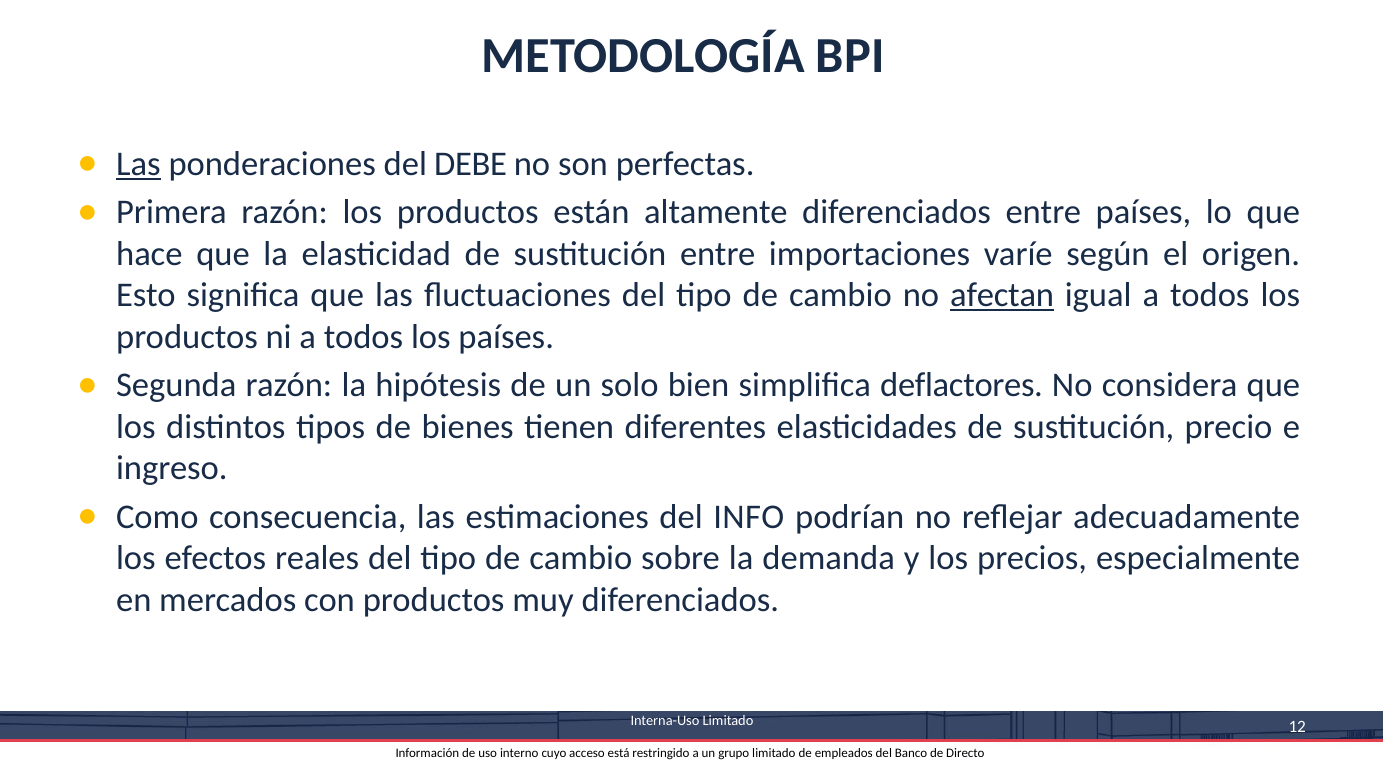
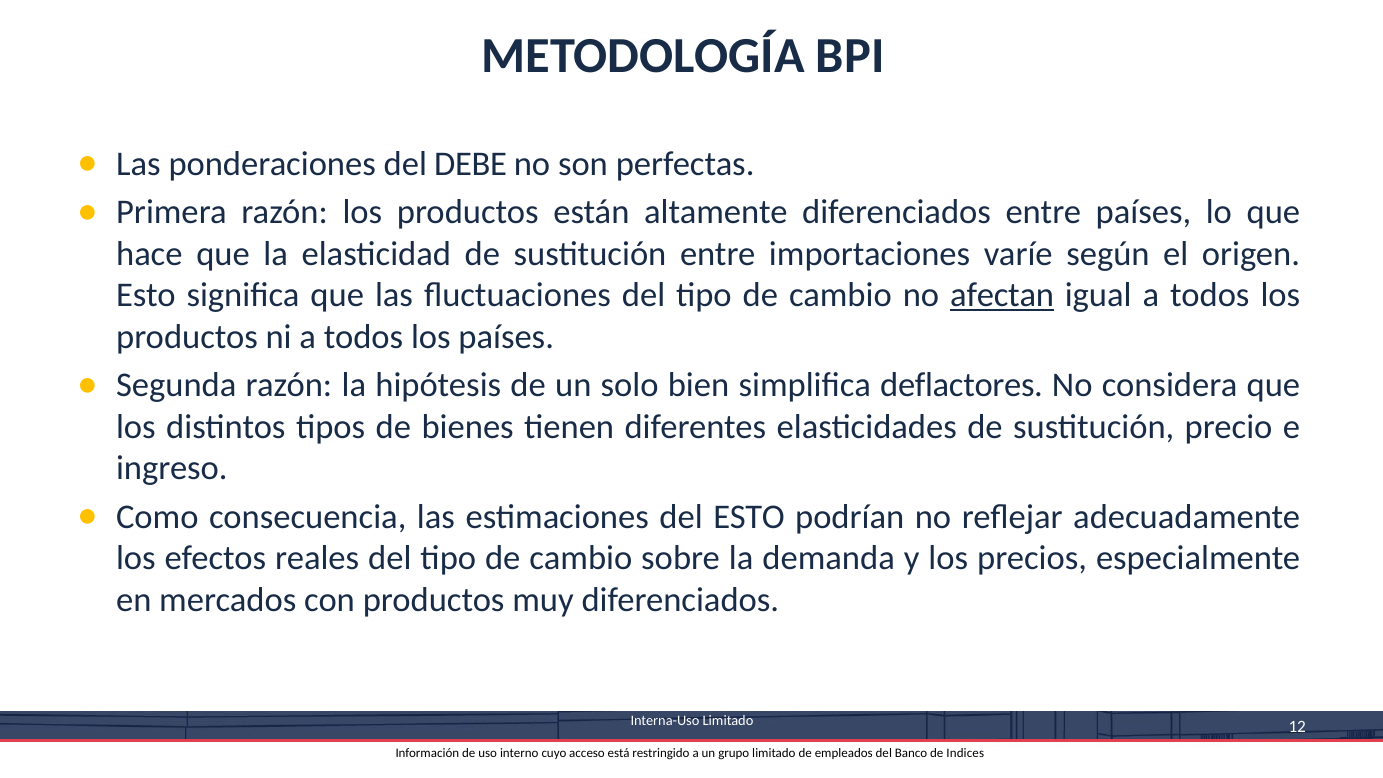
Las at (138, 164) underline: present -> none
del INFO: INFO -> ESTO
Directo: Directo -> Indices
